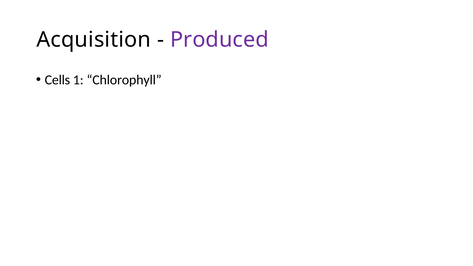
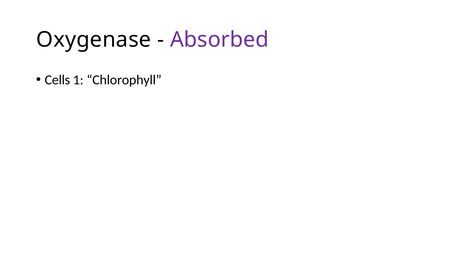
Acquisition: Acquisition -> Oxygenase
Produced: Produced -> Absorbed
